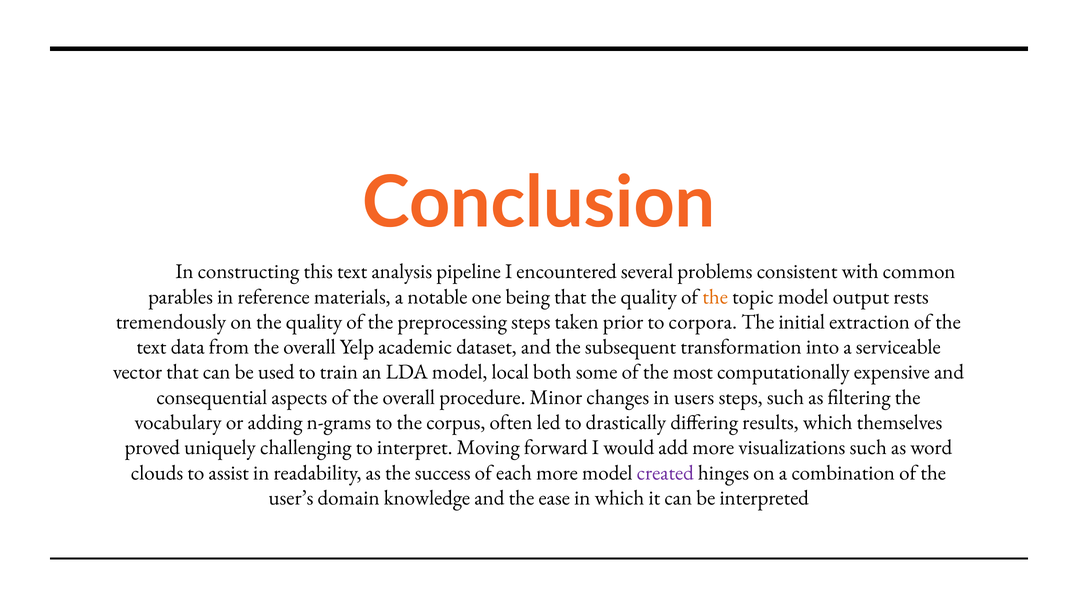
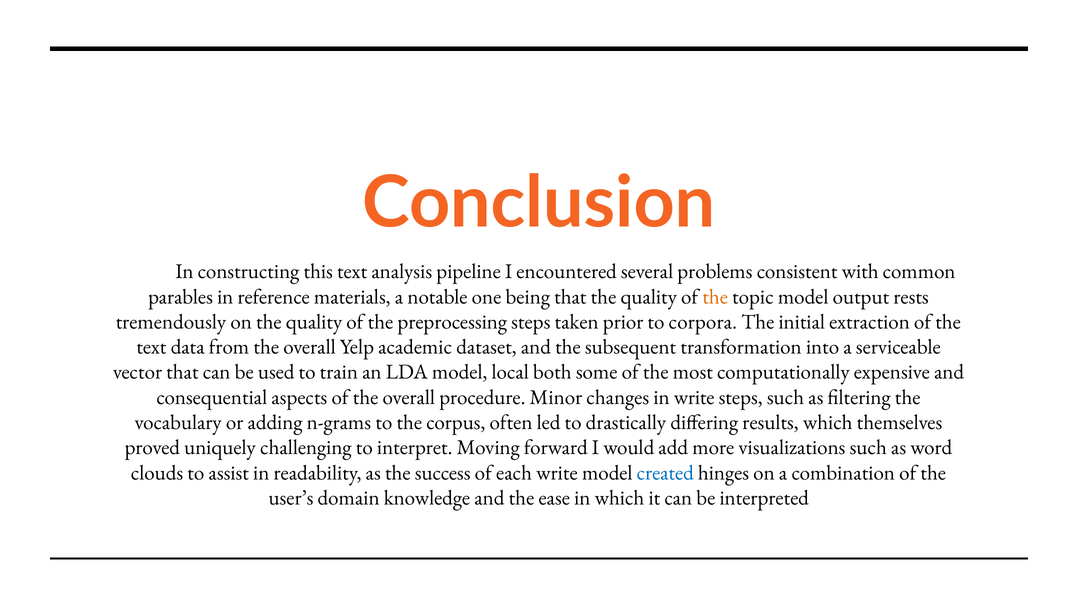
in users: users -> write
each more: more -> write
created colour: purple -> blue
